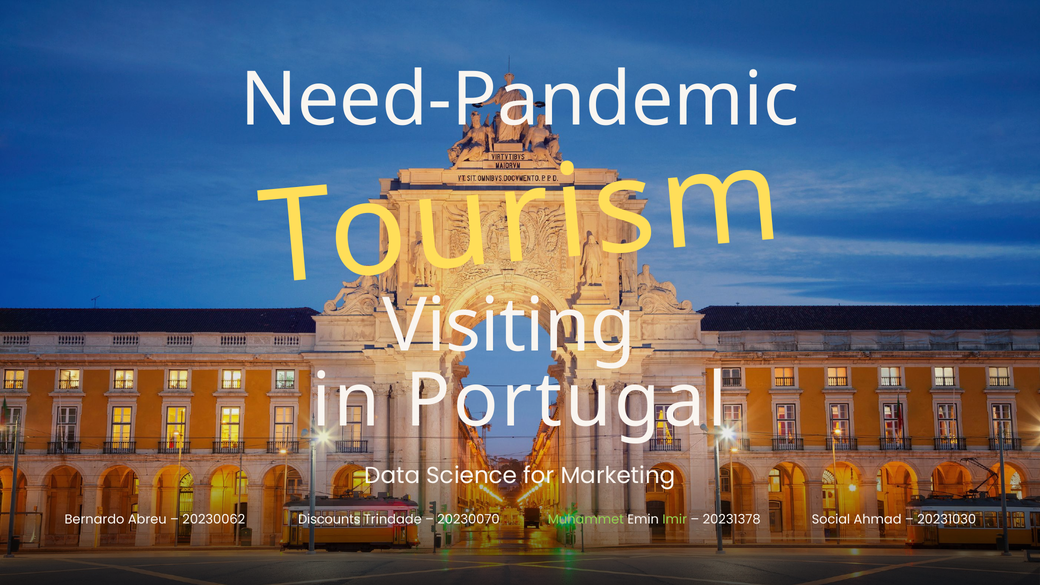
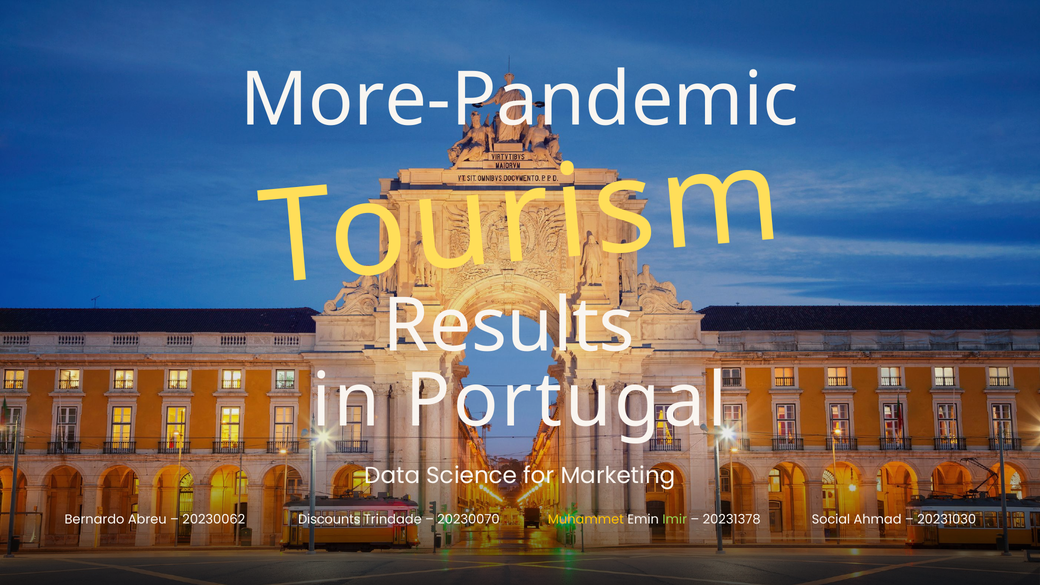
Need-Pandemic: Need-Pandemic -> More-Pandemic
Visiting: Visiting -> Results
Muhammet colour: light green -> yellow
